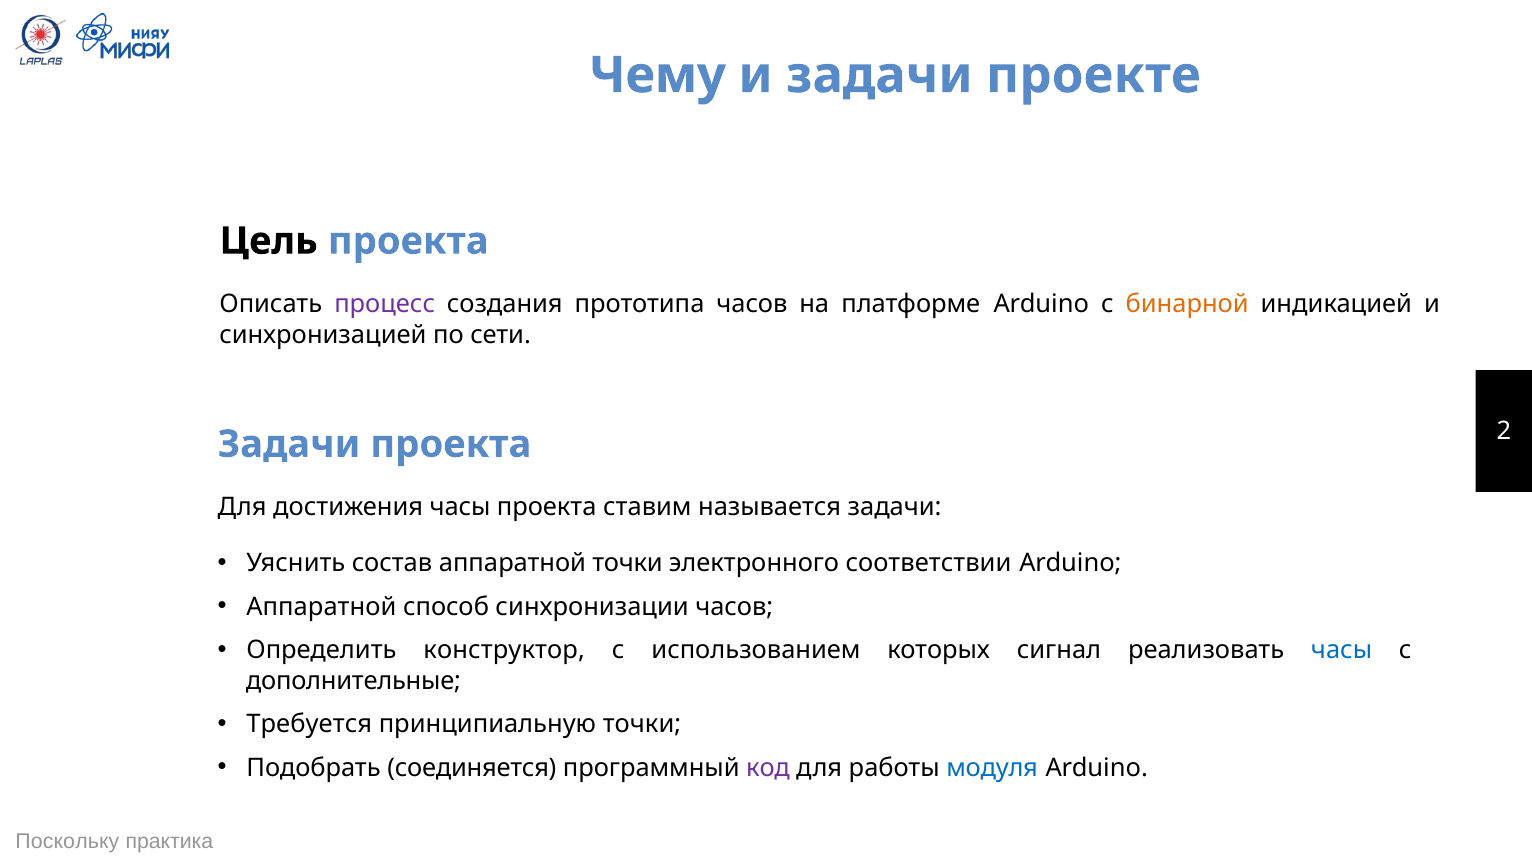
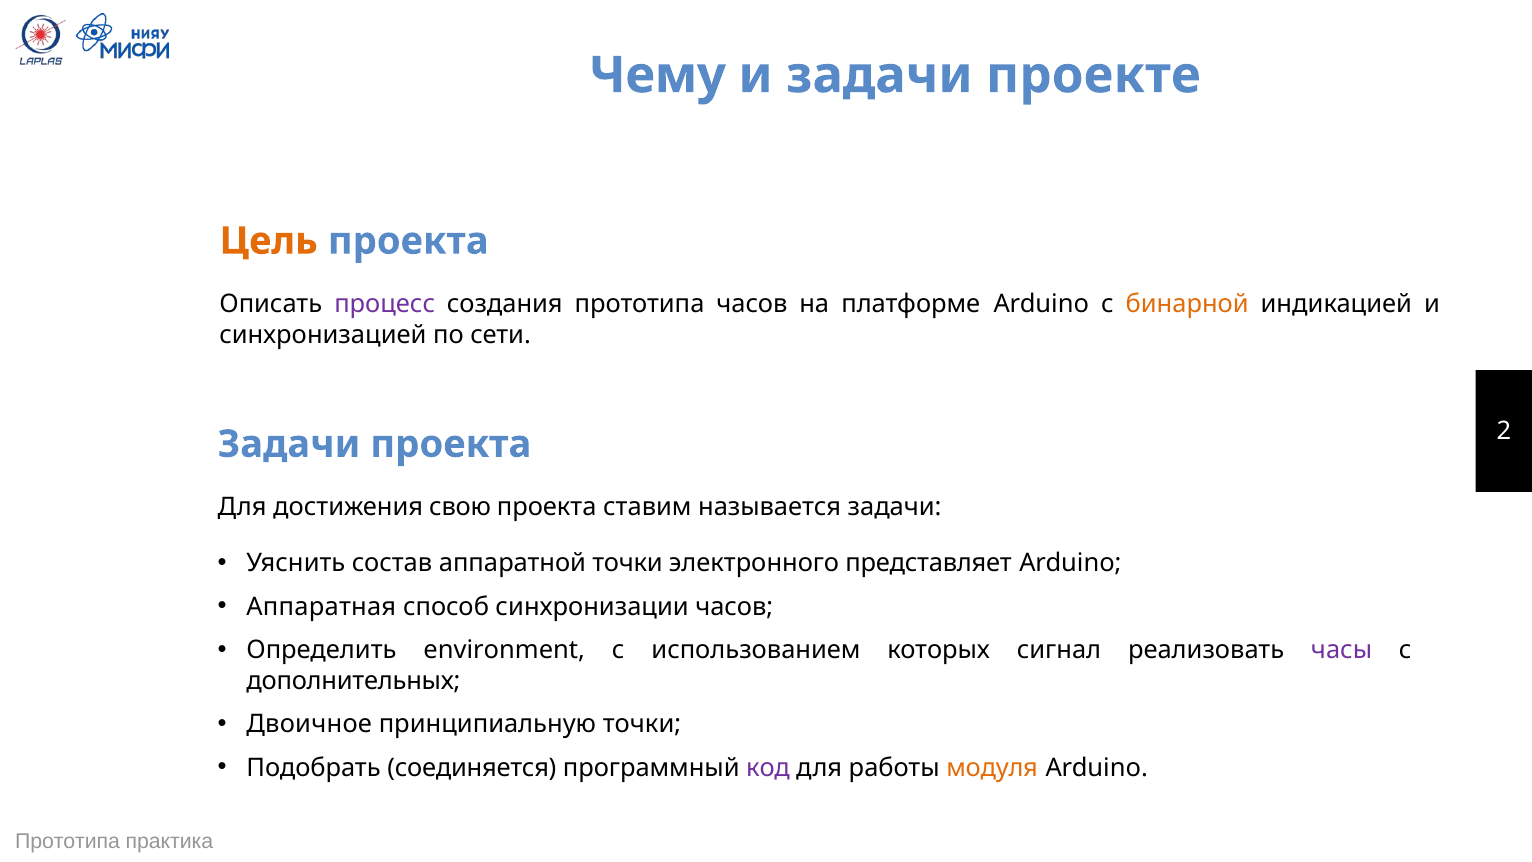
Цель colour: black -> orange
достижения часы: часы -> свою
соответствии: соответствии -> представляет
Аппаратной at (321, 607): Аппаратной -> Аппаратная
конструктор: конструктор -> environment
часы at (1342, 650) colour: blue -> purple
дополнительные: дополнительные -> дополнительных
Требуется: Требуется -> Двоичное
модуля colour: blue -> orange
Поскольку at (67, 841): Поскольку -> Прототипа
